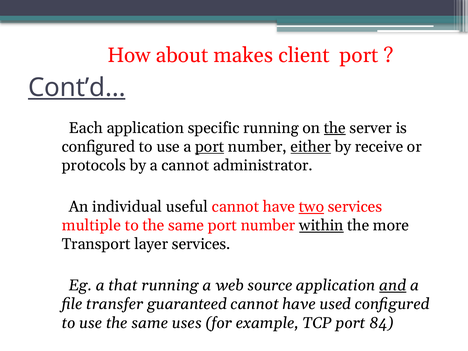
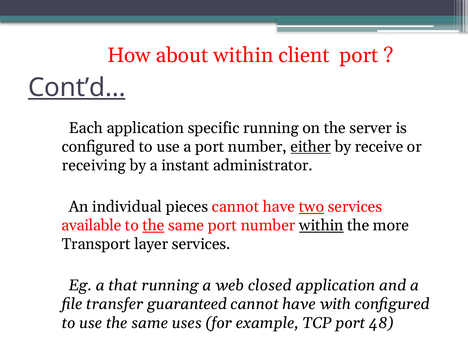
about makes: makes -> within
the at (335, 128) underline: present -> none
port at (210, 147) underline: present -> none
protocols: protocols -> receiving
a cannot: cannot -> instant
useful: useful -> pieces
multiple: multiple -> available
the at (153, 225) underline: none -> present
source: source -> closed
and underline: present -> none
used: used -> with
84: 84 -> 48
